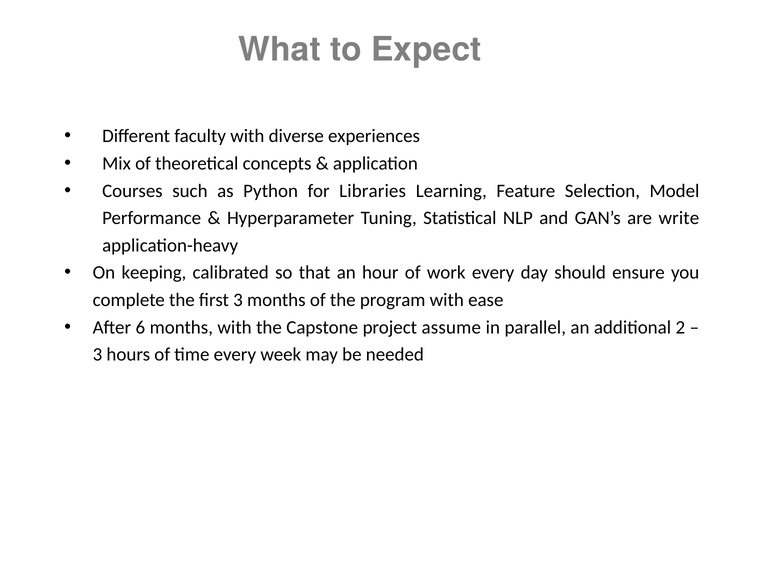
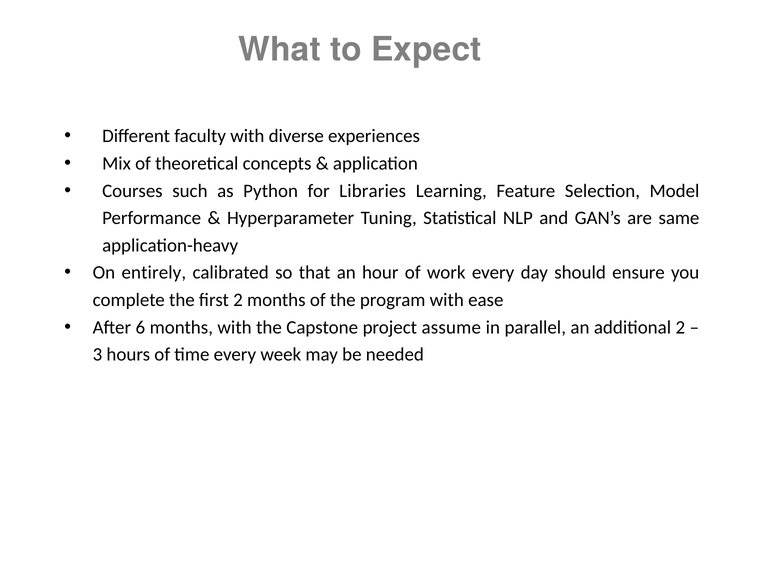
write: write -> same
keeping: keeping -> entirely
first 3: 3 -> 2
